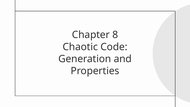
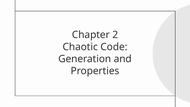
8: 8 -> 2
